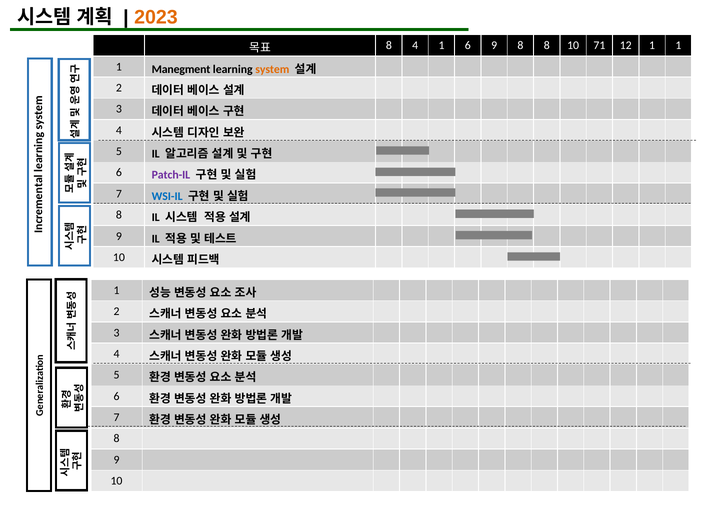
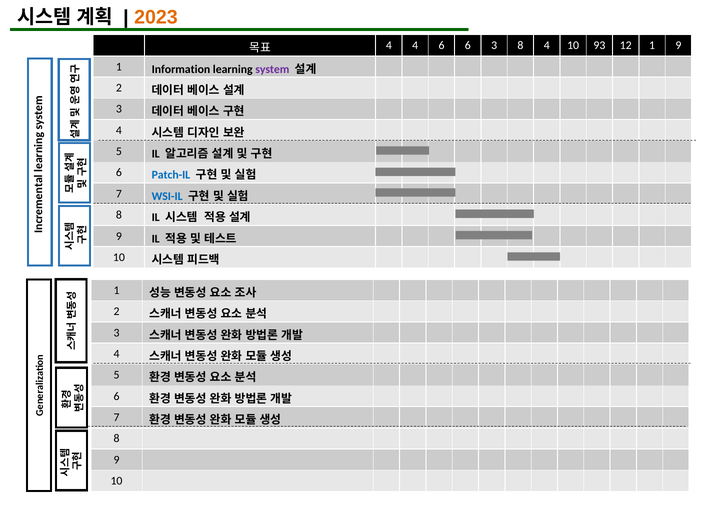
8 at (389, 46): 8 -> 4
4 1: 1 -> 6
6 9: 9 -> 3
8 8: 8 -> 4
71: 71 -> 93
12 1 1: 1 -> 9
Manegment: Manegment -> Information
system colour: orange -> purple
Patch-IL colour: purple -> blue
